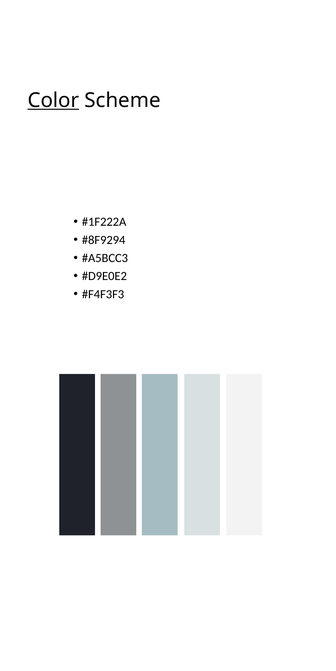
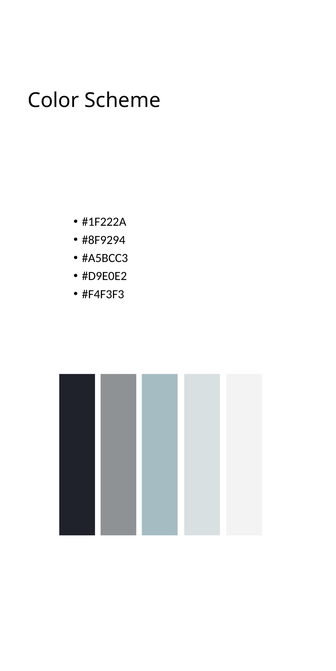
Color underline: present -> none
